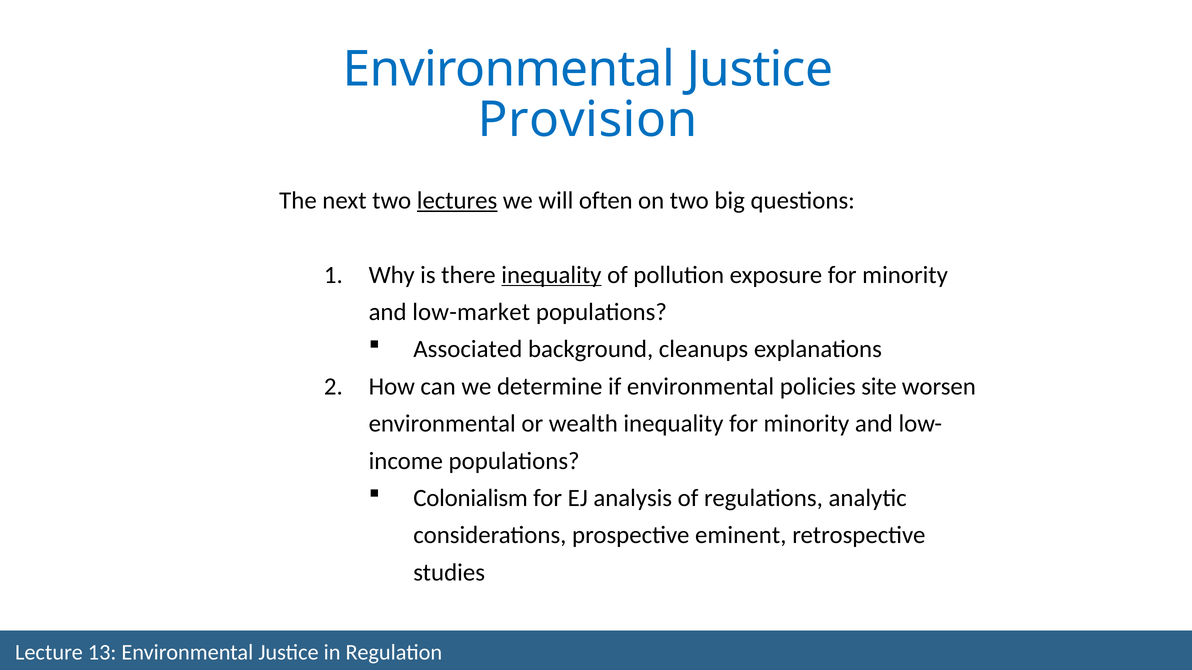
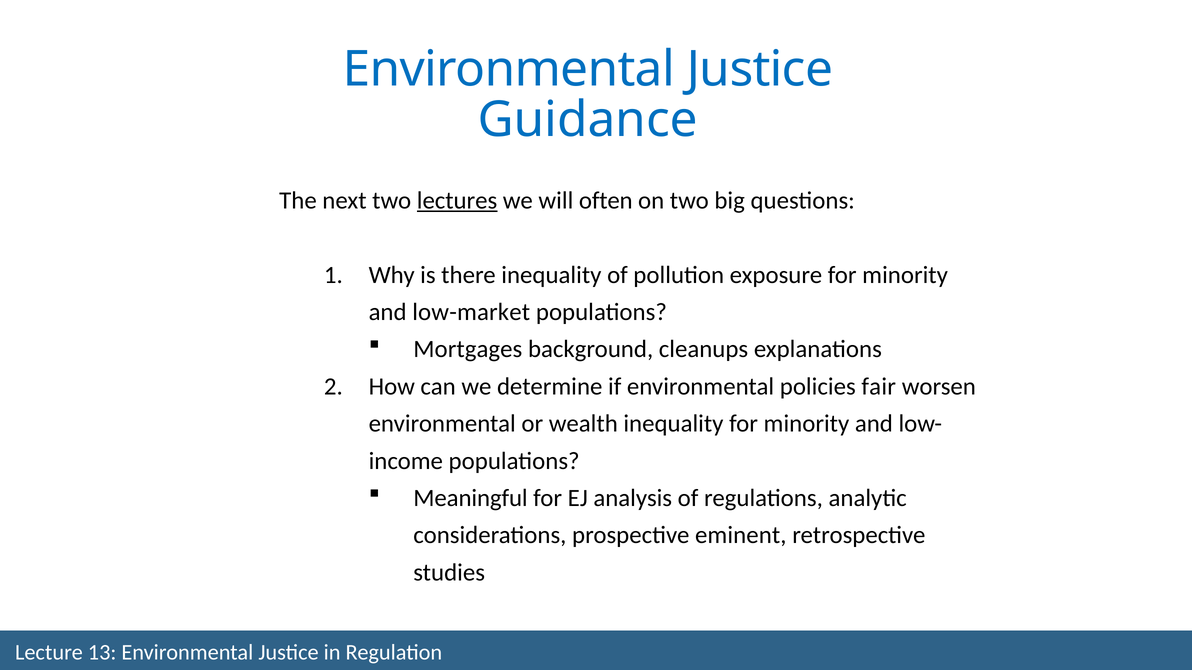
Provision: Provision -> Guidance
inequality at (551, 275) underline: present -> none
Associated: Associated -> Mortgages
site: site -> fair
Colonialism: Colonialism -> Meaningful
